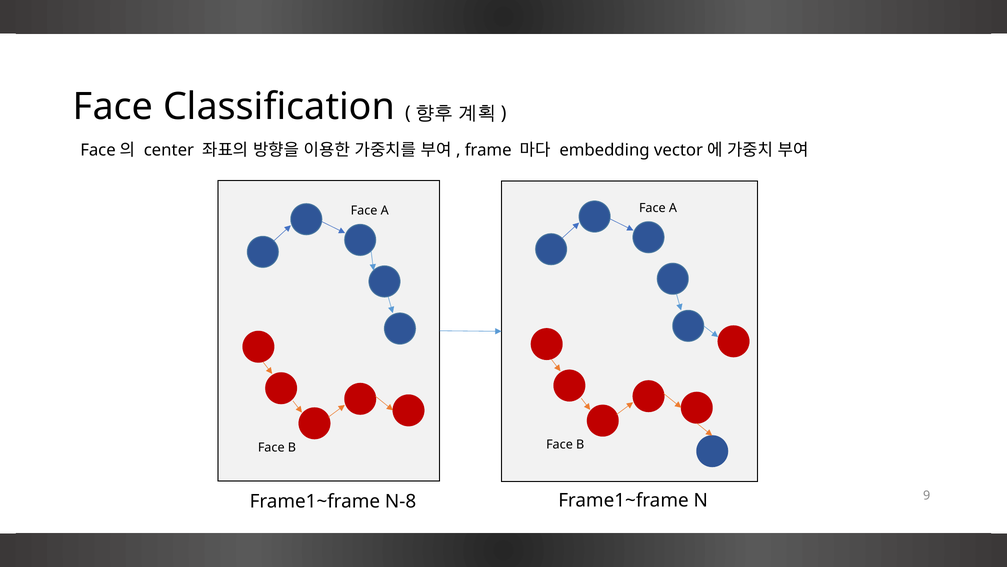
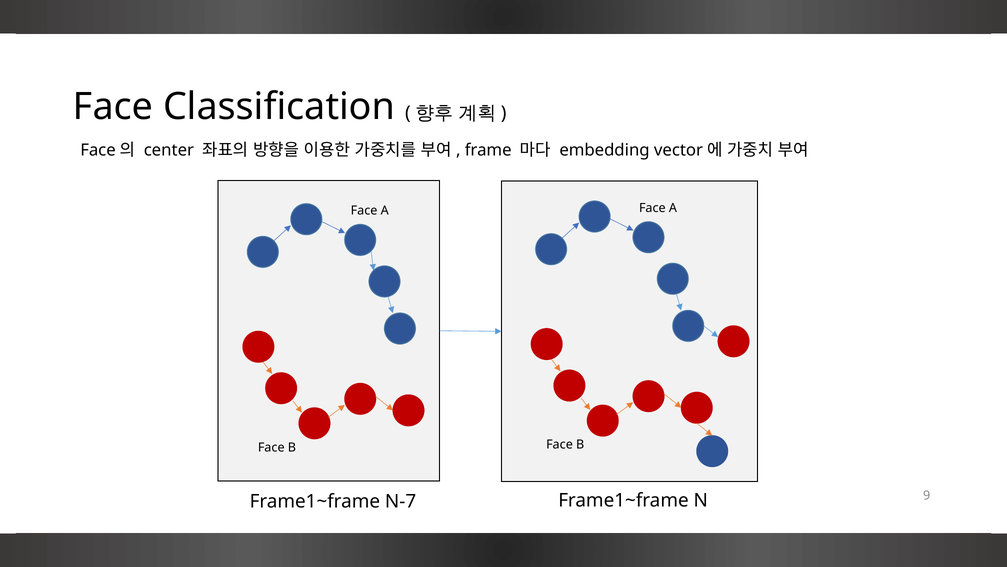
N-8: N-8 -> N-7
